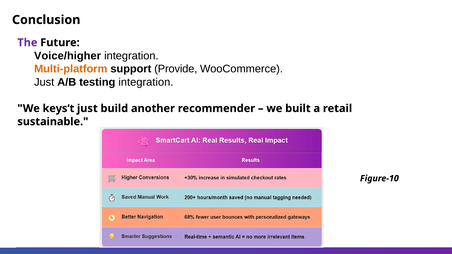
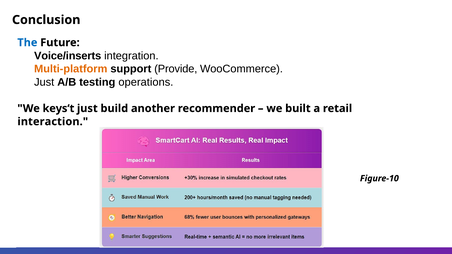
The colour: purple -> blue
Voice/higher: Voice/higher -> Voice/inserts
testing integration: integration -> operations
sustainable: sustainable -> interaction
